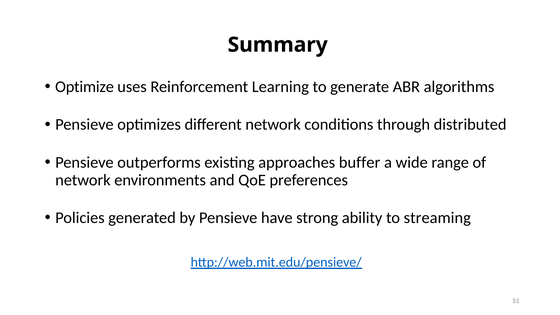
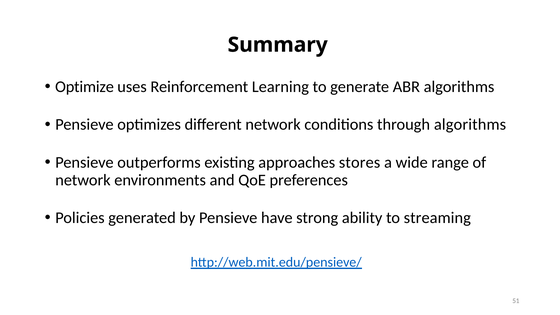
through distributed: distributed -> algorithms
buffer: buffer -> stores
